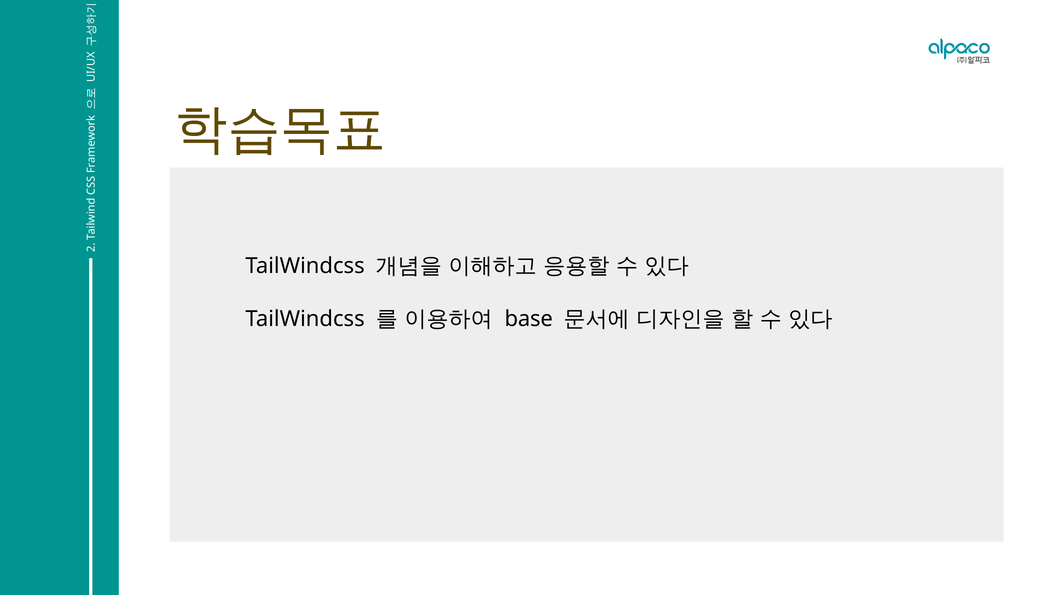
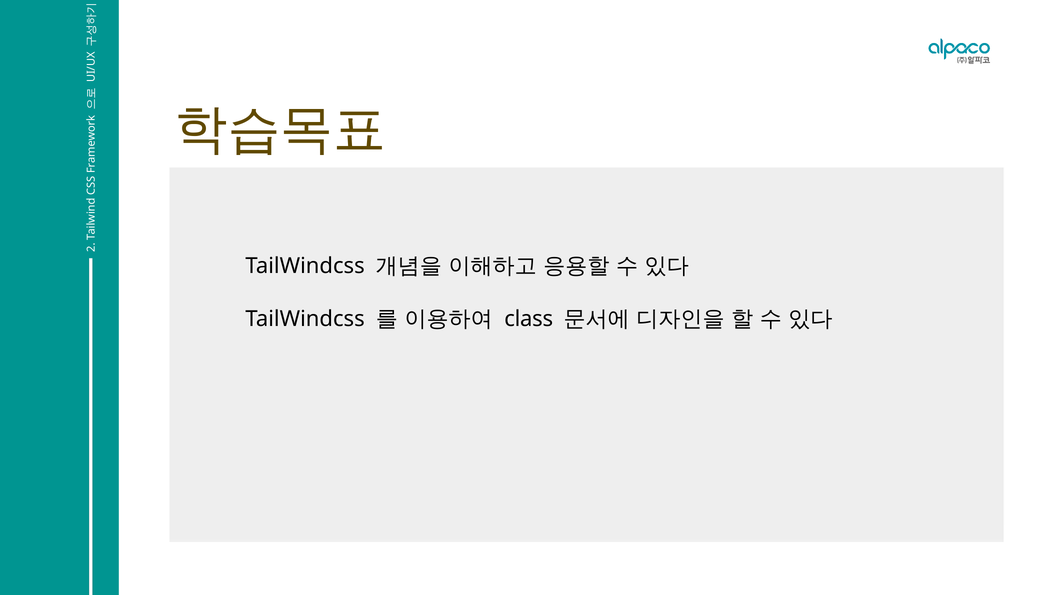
base: base -> class
